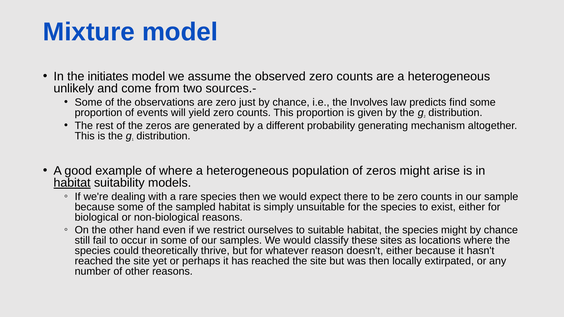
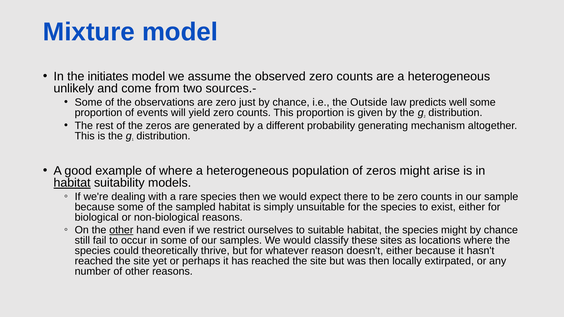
Involves: Involves -> Outside
find: find -> well
other at (121, 230) underline: none -> present
